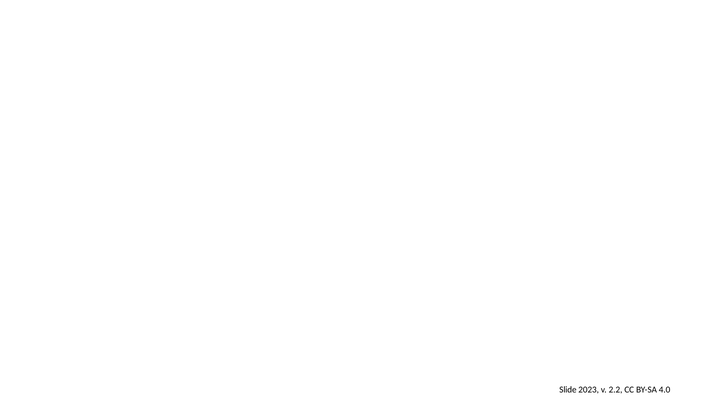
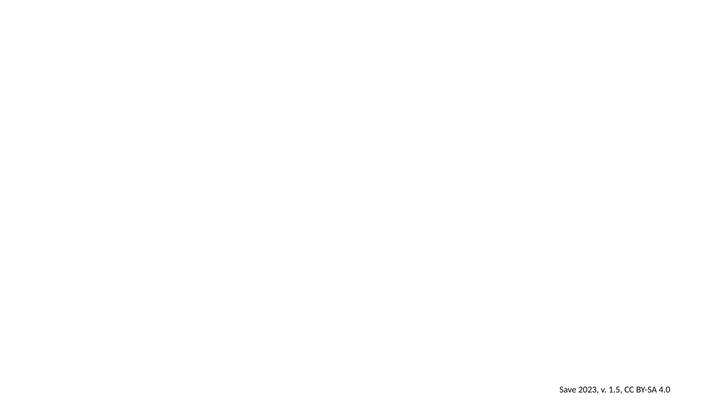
Slide: Slide -> Save
2.2: 2.2 -> 1.5
